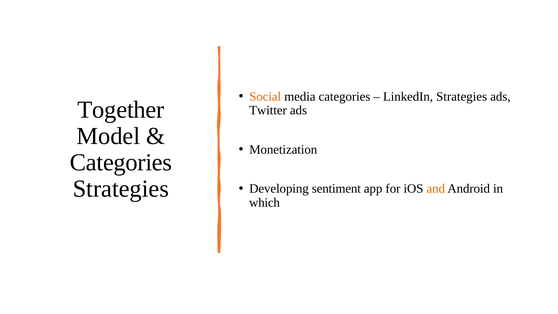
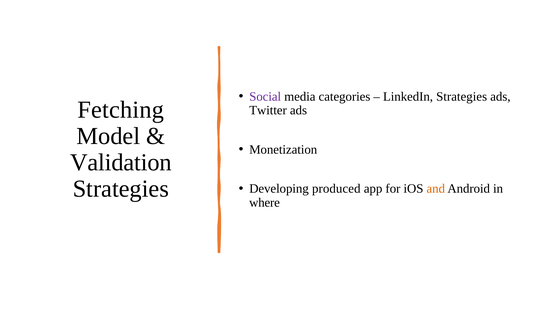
Social colour: orange -> purple
Together: Together -> Fetching
Categories at (121, 162): Categories -> Validation
sentiment: sentiment -> produced
which: which -> where
